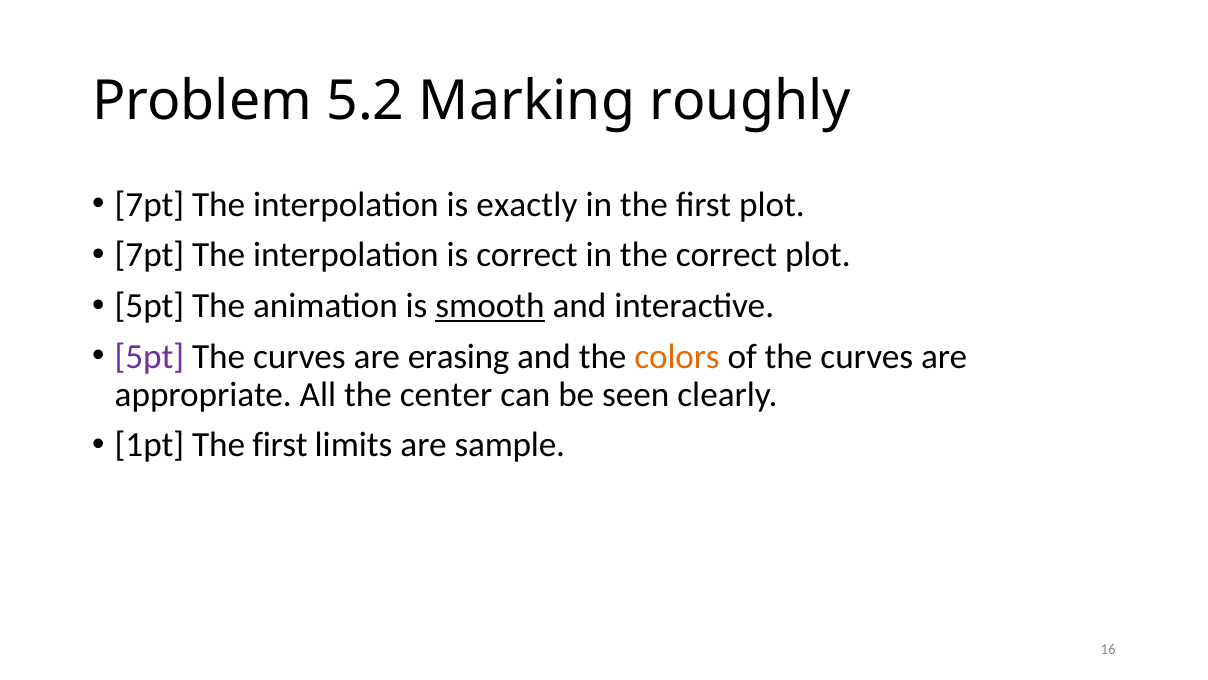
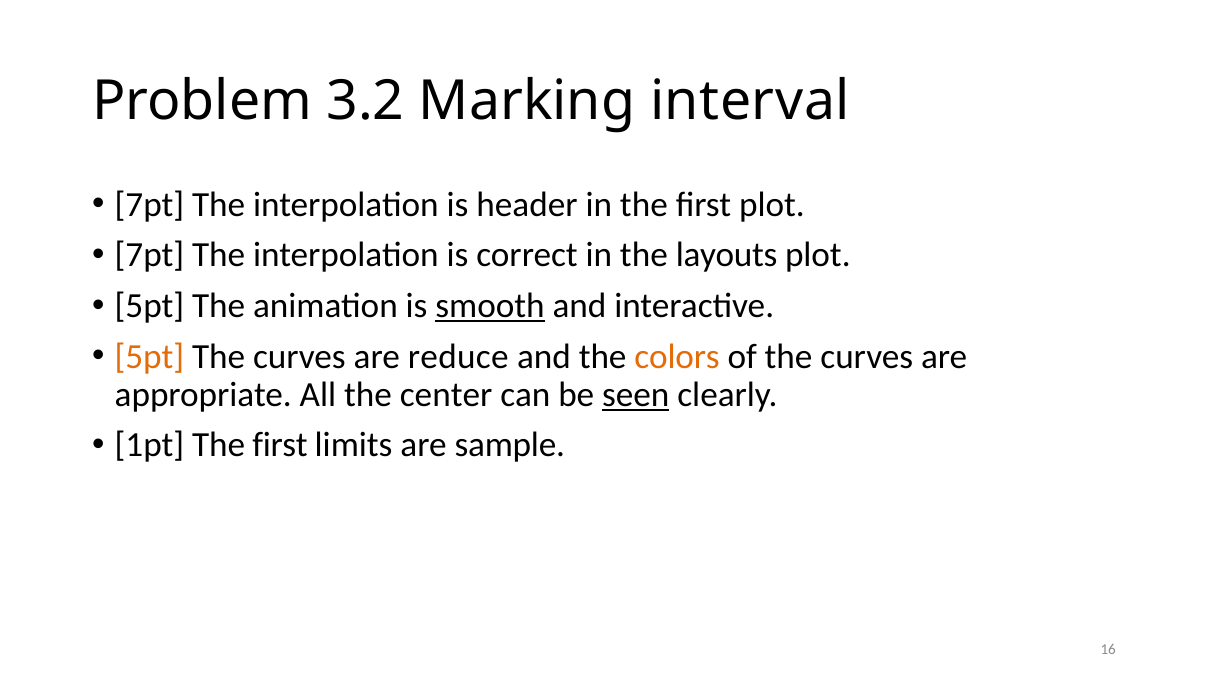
5.2: 5.2 -> 3.2
roughly: roughly -> interval
exactly: exactly -> header
the correct: correct -> layouts
5pt at (149, 356) colour: purple -> orange
erasing: erasing -> reduce
seen underline: none -> present
